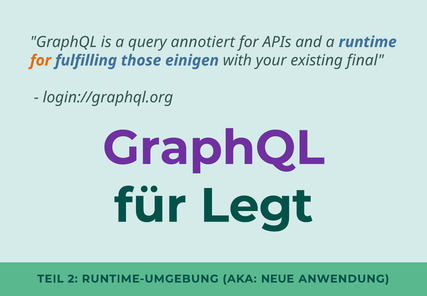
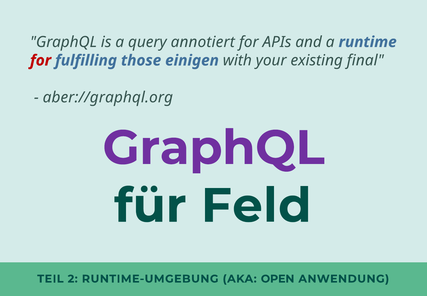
for at (41, 60) colour: orange -> red
login://graphql.org: login://graphql.org -> aber://graphql.org
Legt: Legt -> Feld
NEUE: NEUE -> OPEN
